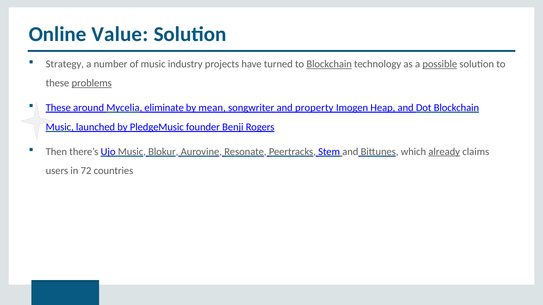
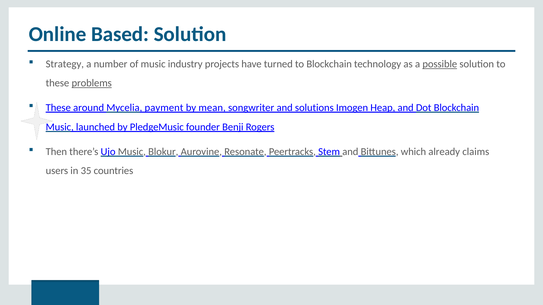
Value: Value -> Based
Blockchain at (329, 64) underline: present -> none
eliminate: eliminate -> payment
property: property -> solutions
already underline: present -> none
72: 72 -> 35
